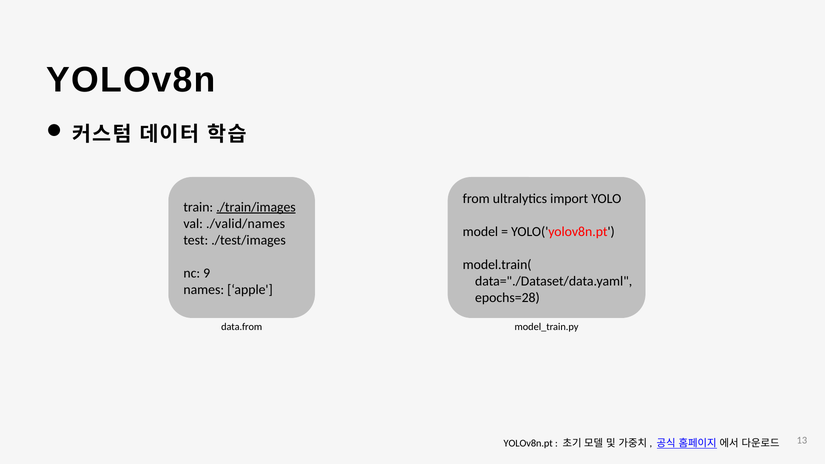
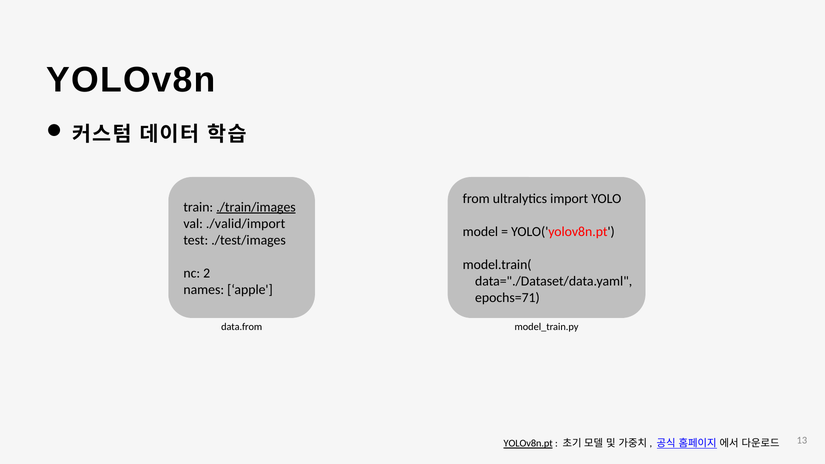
./valid/names: ./valid/names -> ./valid/import
9: 9 -> 2
epochs=28: epochs=28 -> epochs=71
YOLOv8n.pt underline: none -> present
